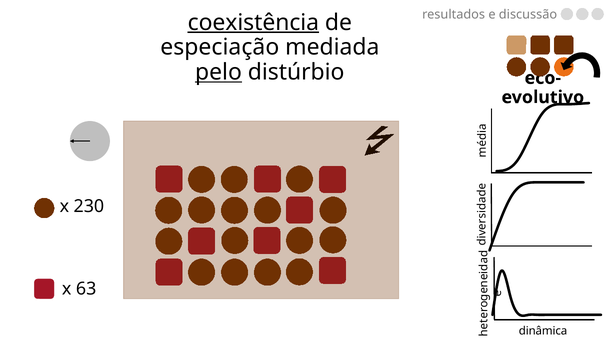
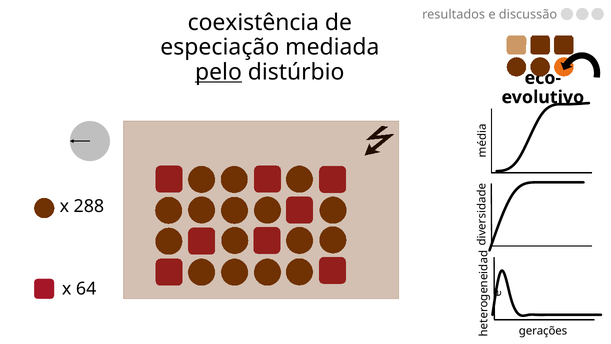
coexistência underline: present -> none
230: 230 -> 288
63: 63 -> 64
dinâmica: dinâmica -> gerações
